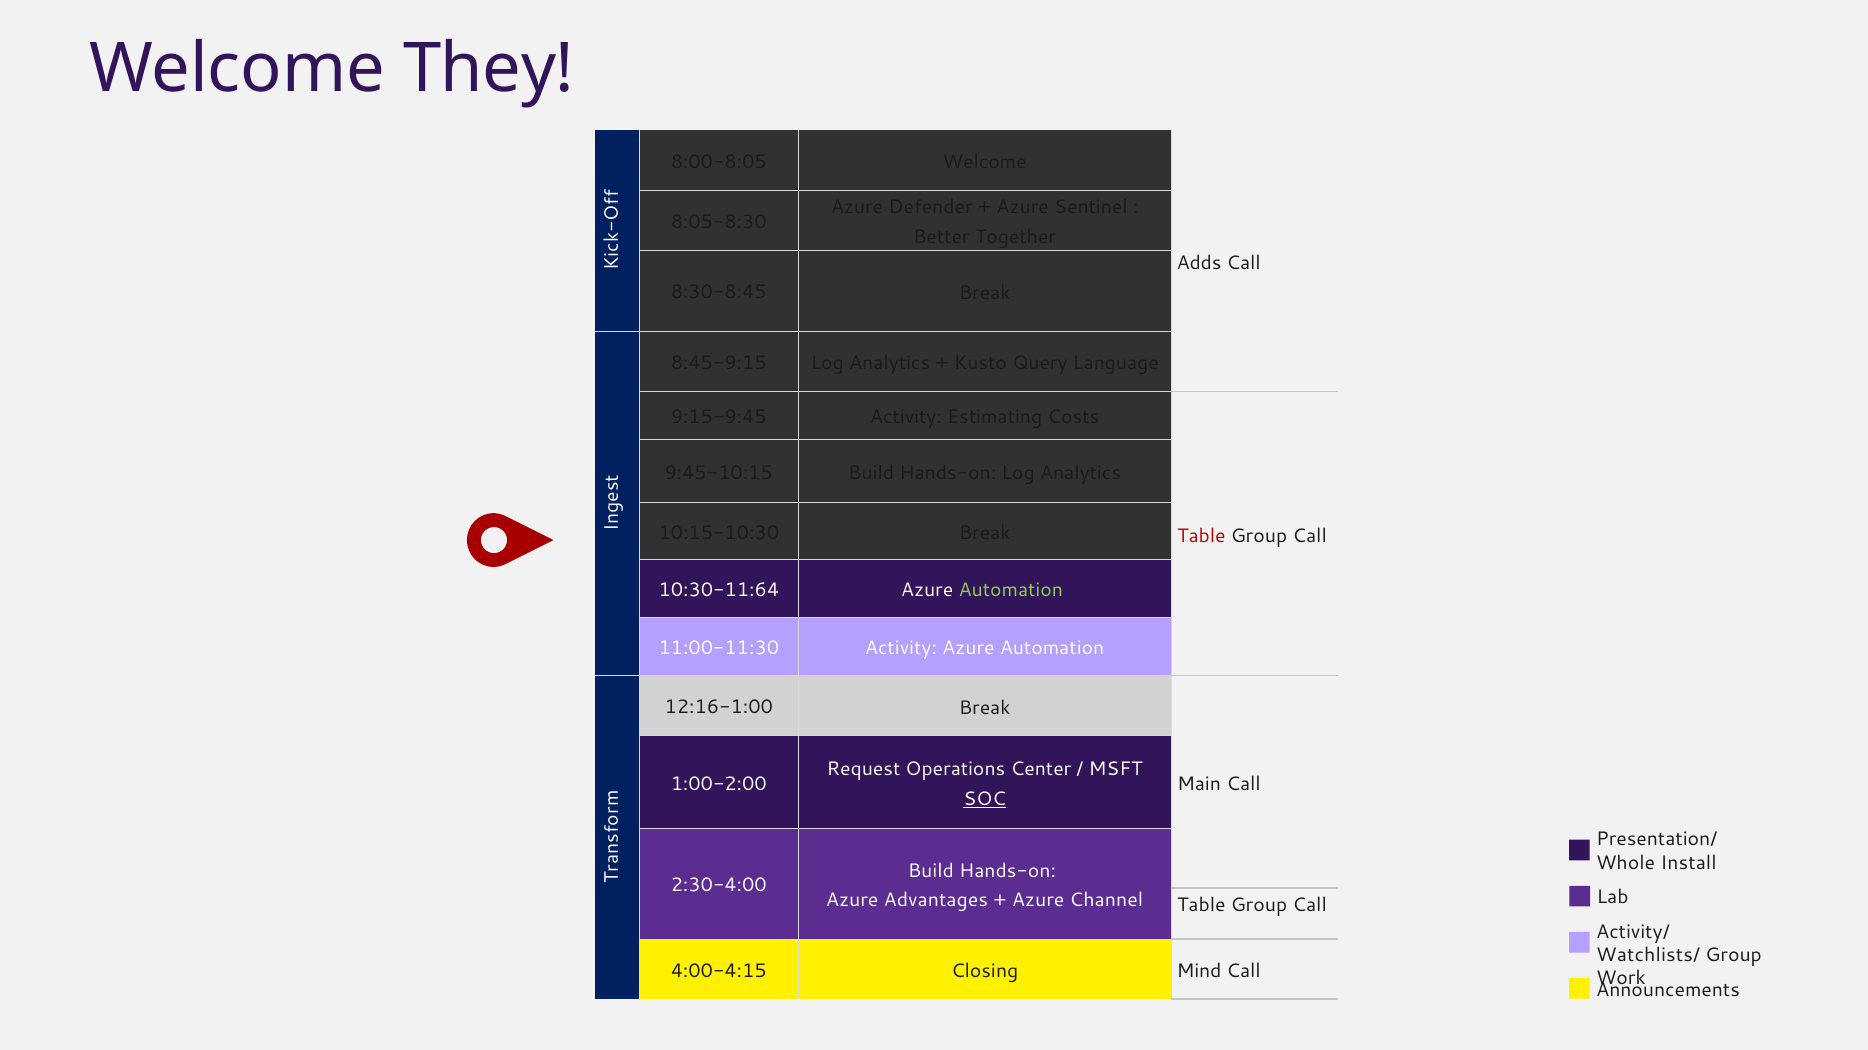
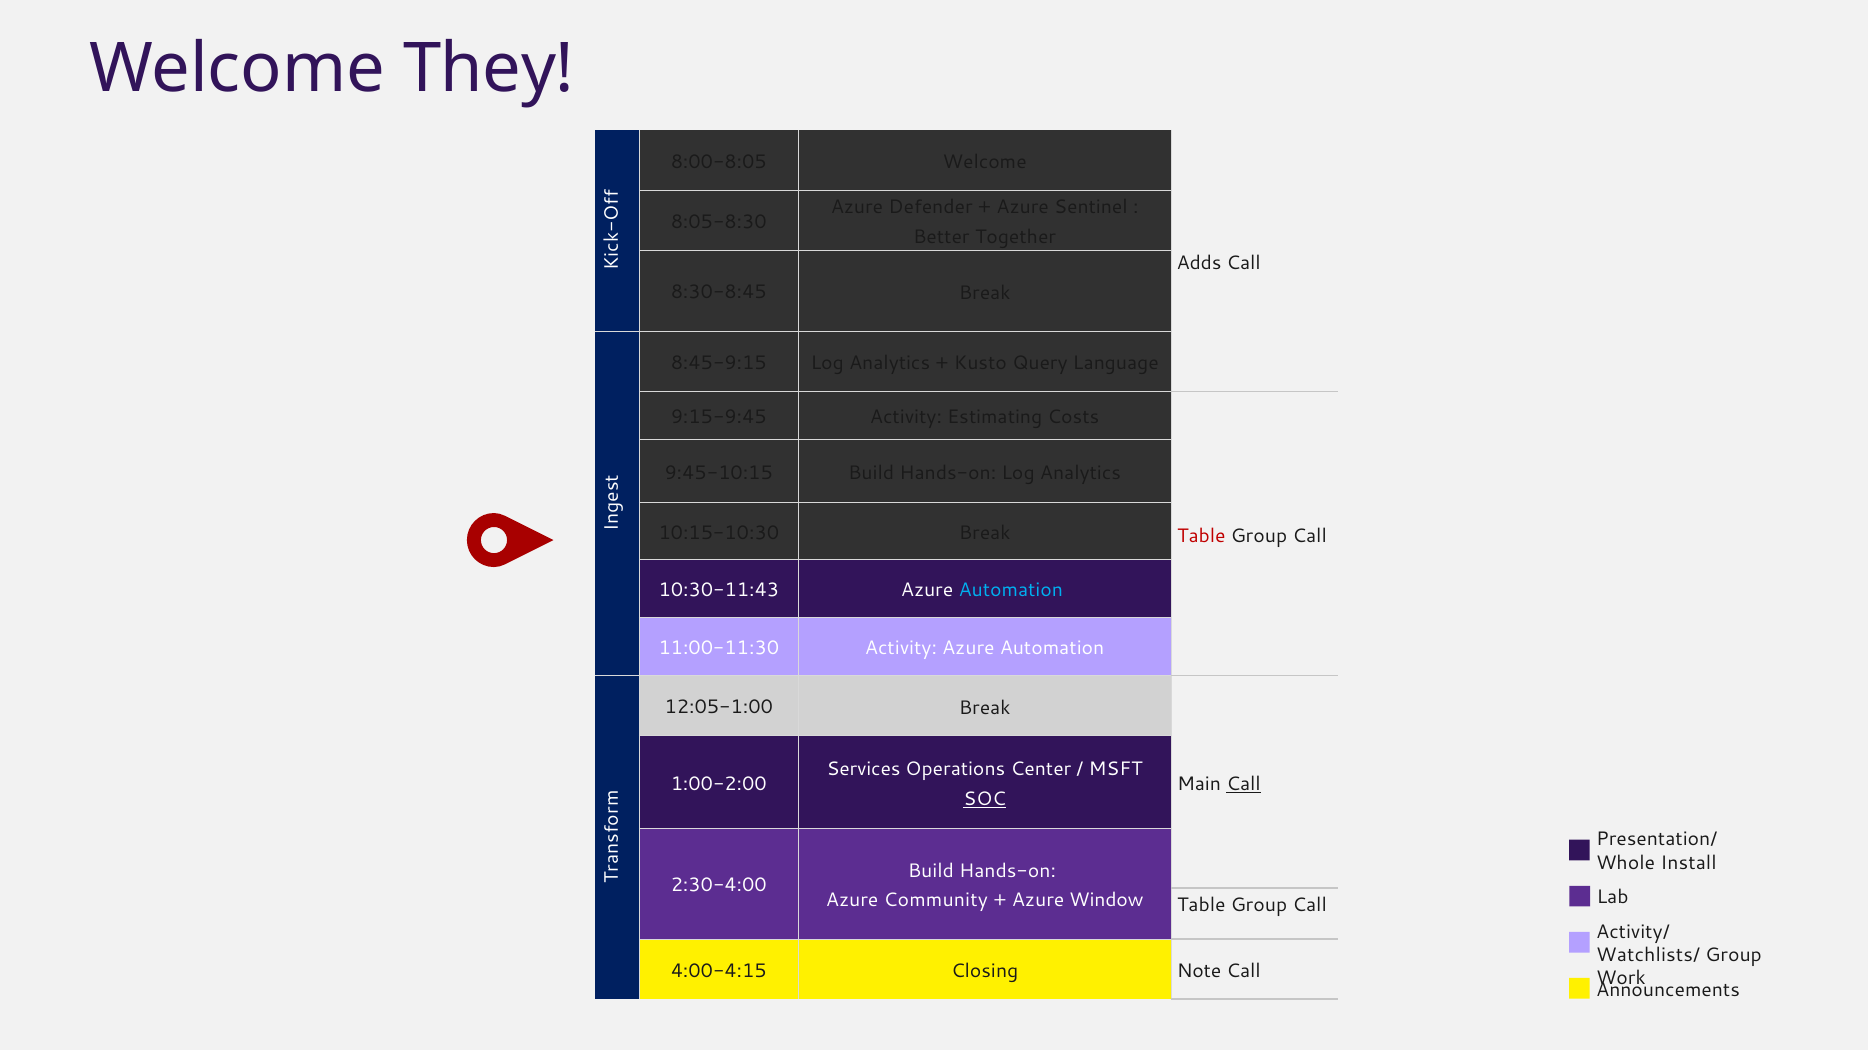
10:30-11:64: 10:30-11:64 -> 10:30-11:43
Automation at (1011, 591) colour: light green -> light blue
12:16-1:00: 12:16-1:00 -> 12:05-1:00
Request: Request -> Services
Call at (1244, 785) underline: none -> present
Advantages: Advantages -> Community
Channel: Channel -> Window
Mind: Mind -> Note
